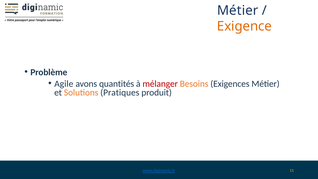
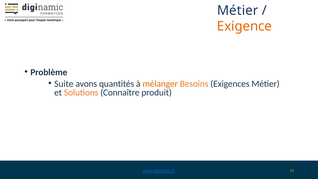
Agile: Agile -> Suite
mélanger colour: red -> orange
Pratiques: Pratiques -> Connaître
